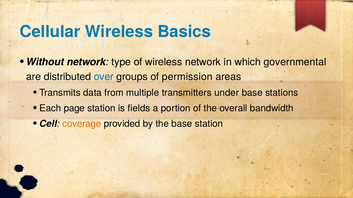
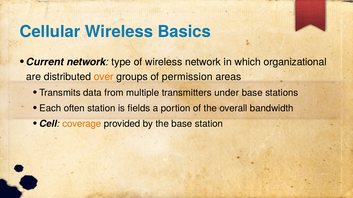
Without: Without -> Current
governmental: governmental -> organizational
over colour: blue -> orange
page: page -> often
